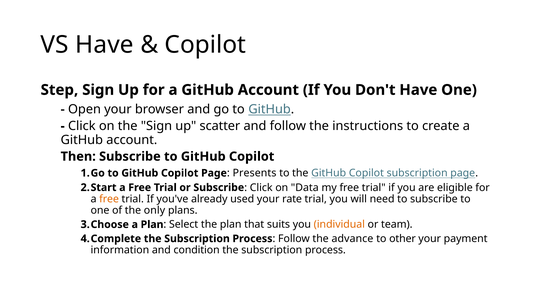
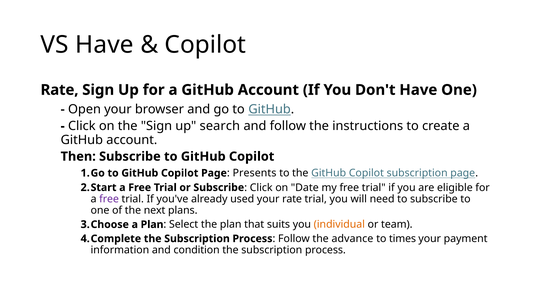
Step at (59, 90): Step -> Rate
scatter: scatter -> search
Data: Data -> Date
free at (109, 199) colour: orange -> purple
only: only -> next
other: other -> times
